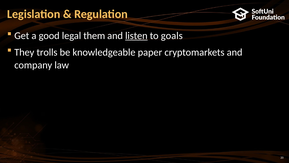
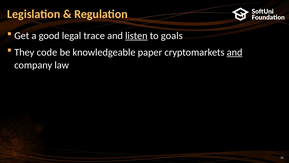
them: them -> trace
trolls: trolls -> code
and at (235, 52) underline: none -> present
